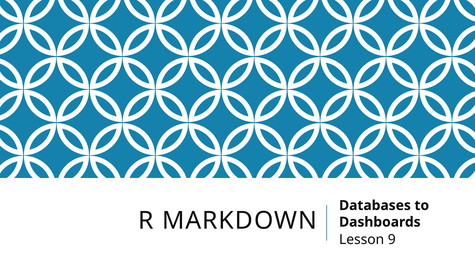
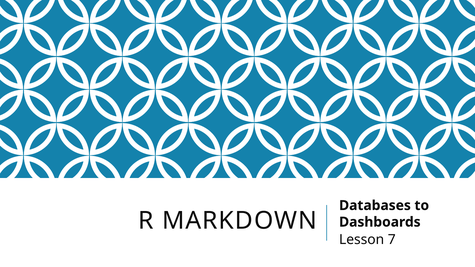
9: 9 -> 7
